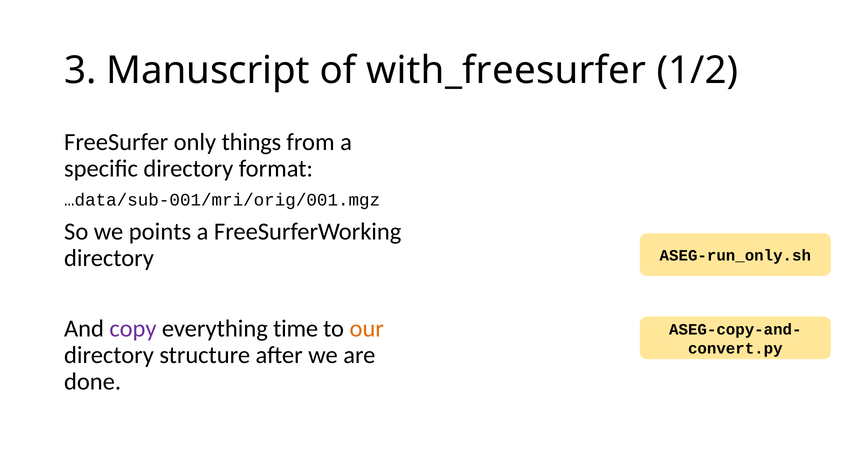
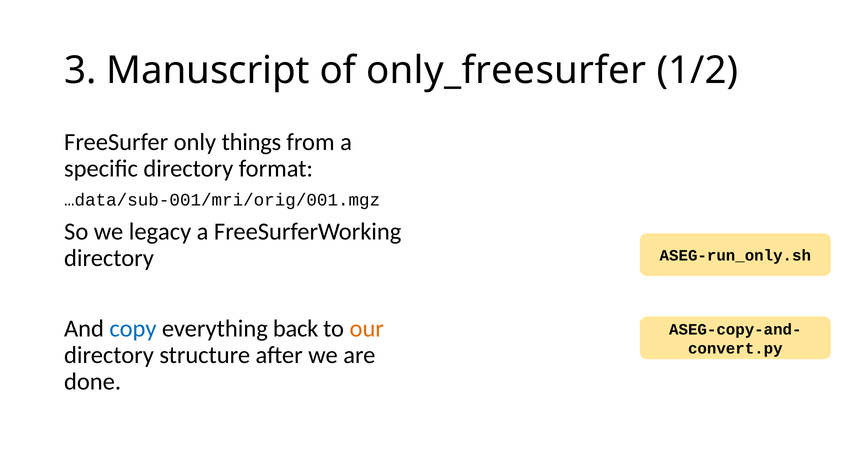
with_freesurfer: with_freesurfer -> only_freesurfer
points: points -> legacy
copy colour: purple -> blue
time: time -> back
